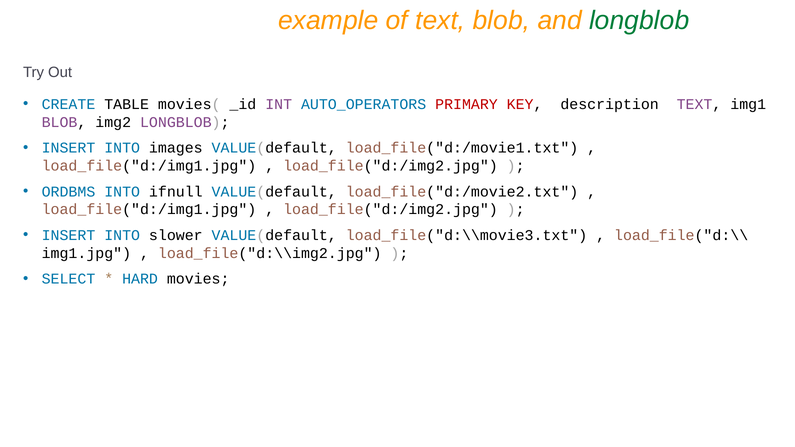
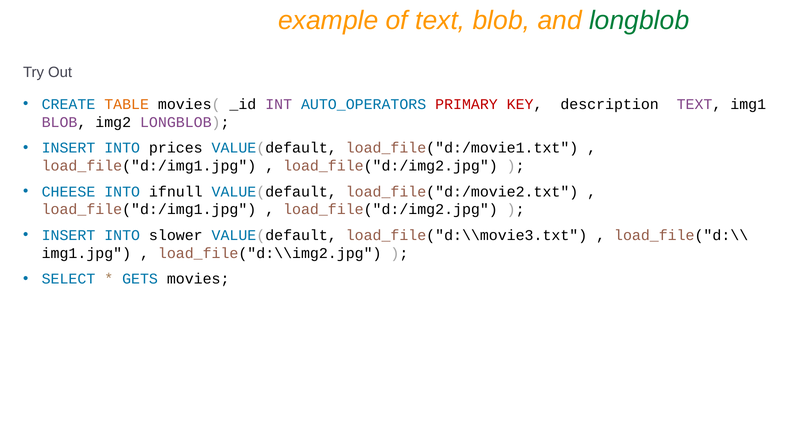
TABLE colour: black -> orange
images: images -> prices
ORDBMS: ORDBMS -> CHEESE
HARD: HARD -> GETS
